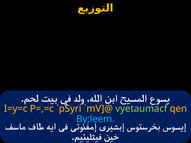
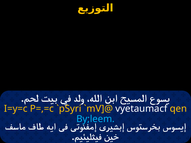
vyetaumacf colour: light green -> white
